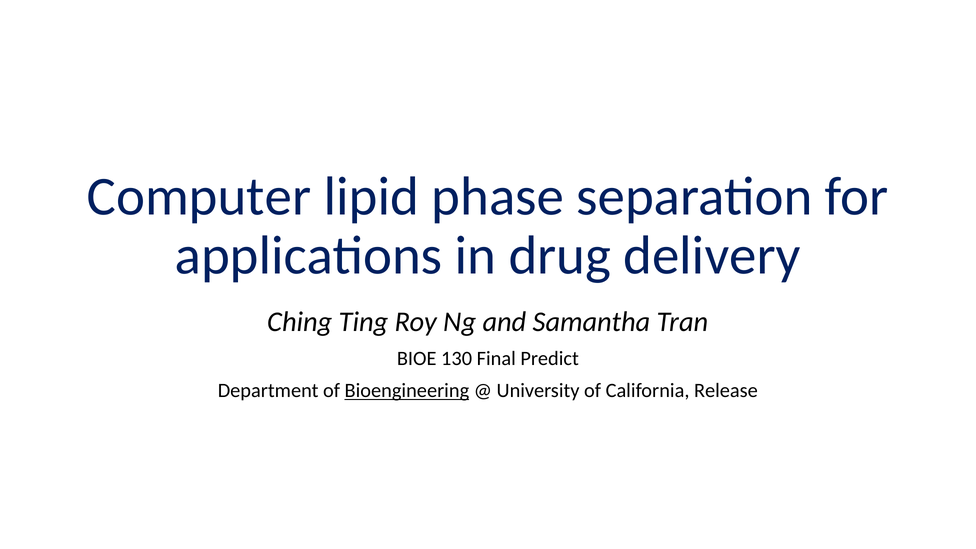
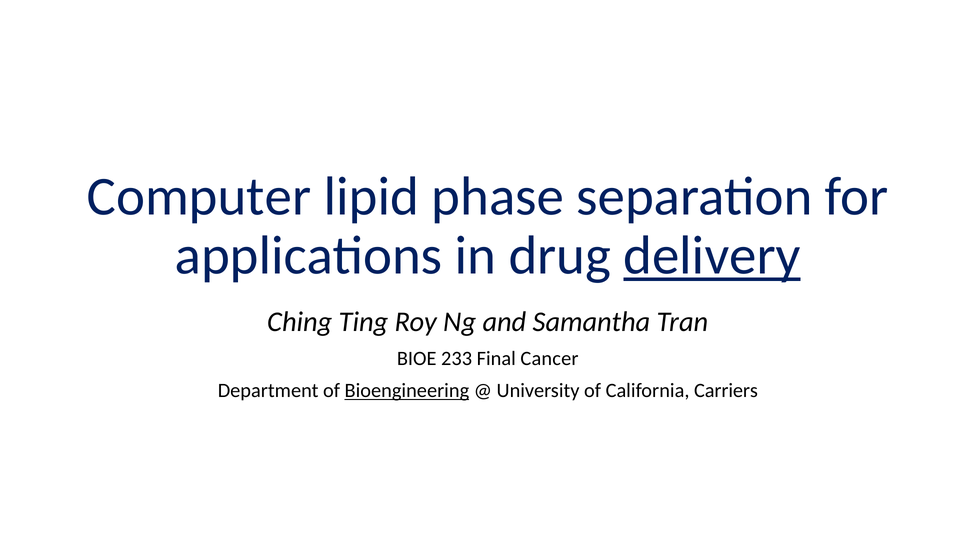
delivery underline: none -> present
130: 130 -> 233
Predict: Predict -> Cancer
Release: Release -> Carriers
